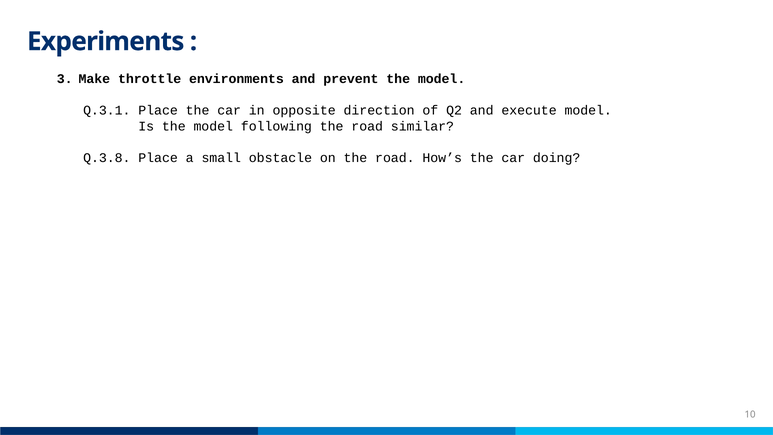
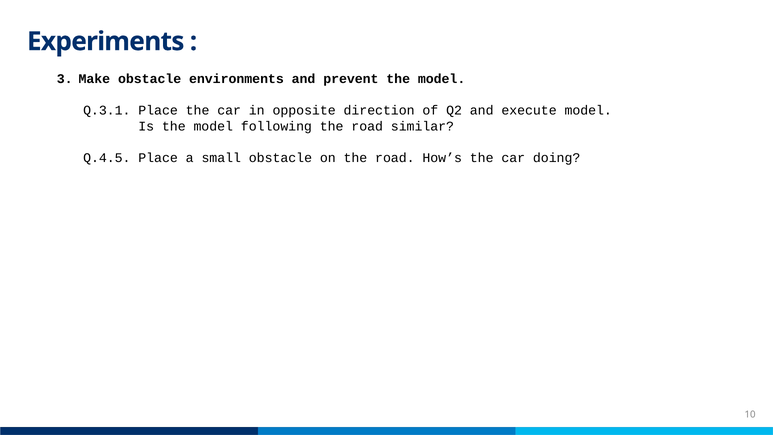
Make throttle: throttle -> obstacle
Q.3.8: Q.3.8 -> Q.4.5
